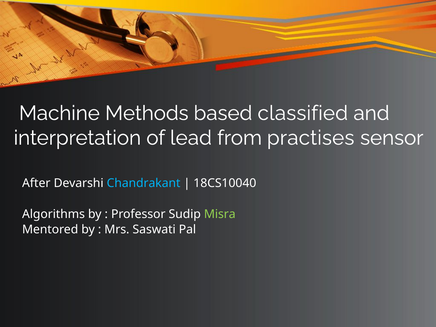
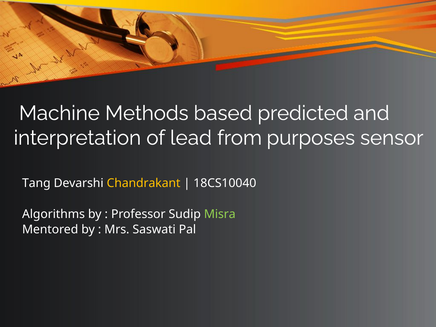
classified: classified -> predicted
practises: practises -> purposes
After: After -> Tang
Chandrakant colour: light blue -> yellow
